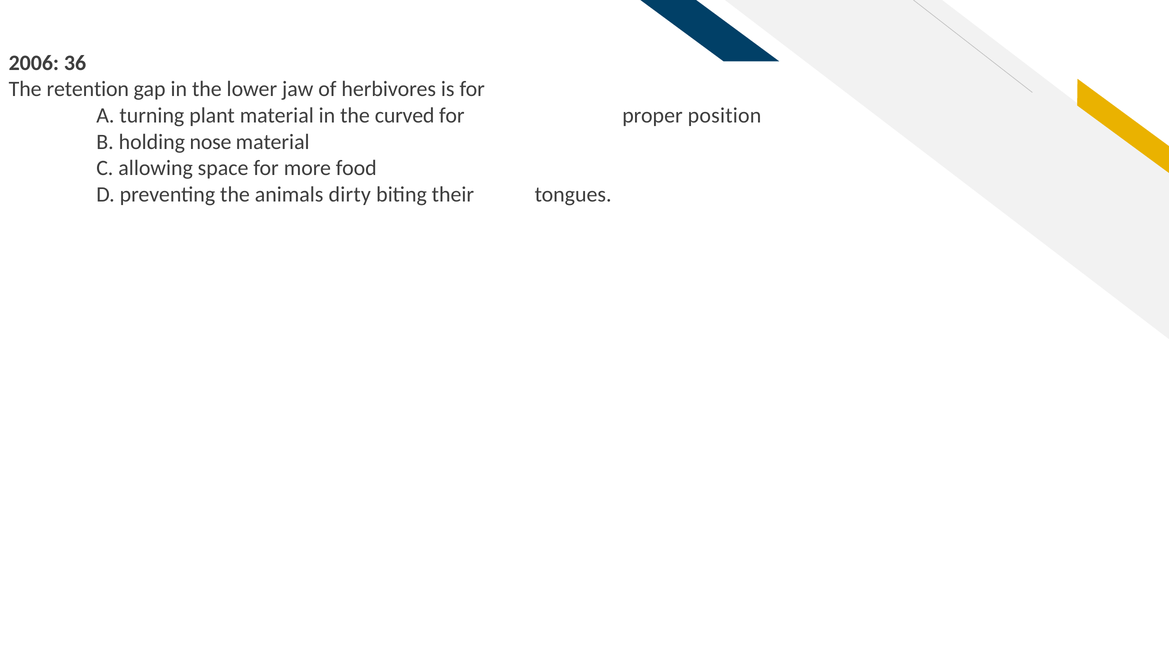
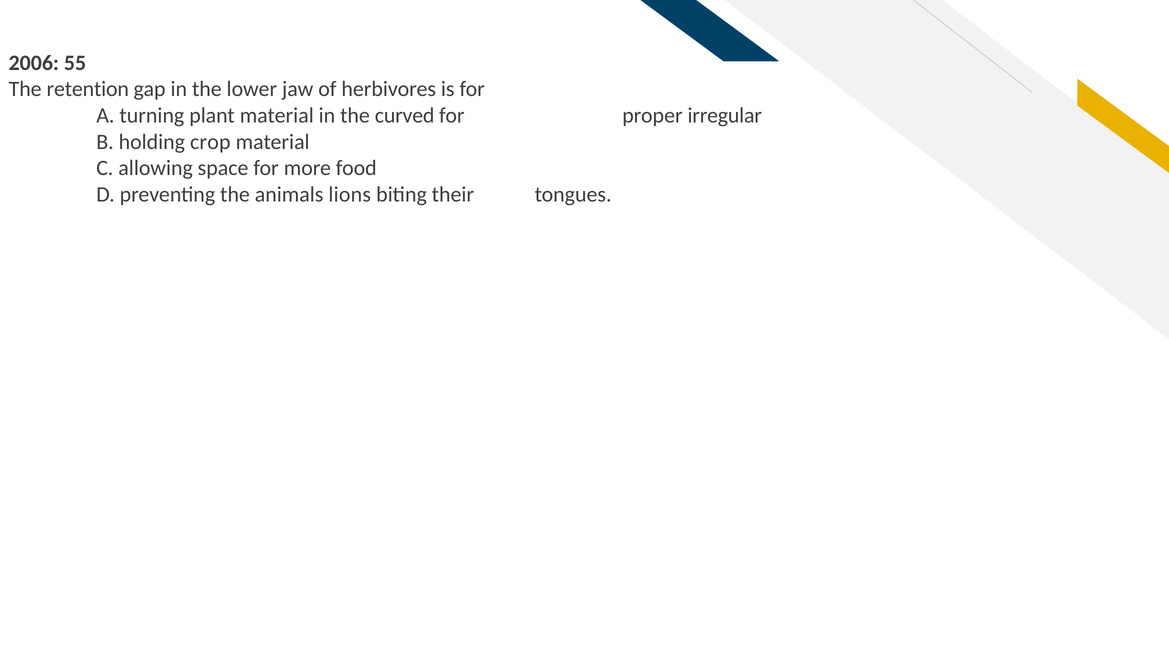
36: 36 -> 55
position: position -> irregular
nose: nose -> crop
dirty: dirty -> lions
